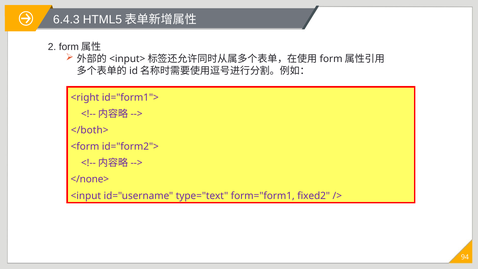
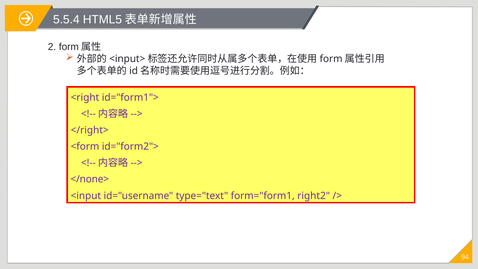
6.4.3: 6.4.3 -> 5.5.4
</both>: </both> -> </right>
fixed2: fixed2 -> right2
